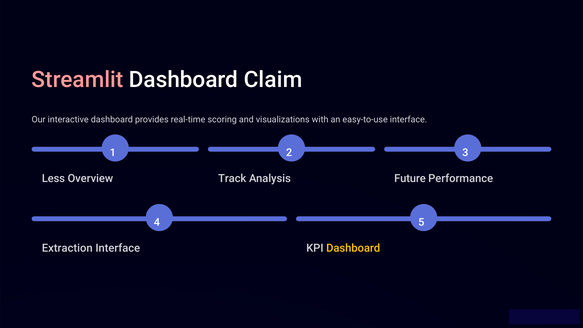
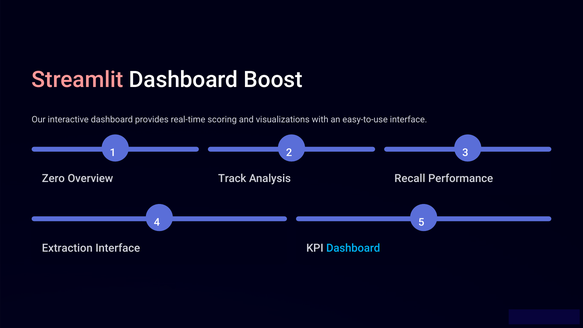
Claim: Claim -> Boost
Less: Less -> Zero
Future: Future -> Recall
Dashboard at (353, 248) colour: yellow -> light blue
